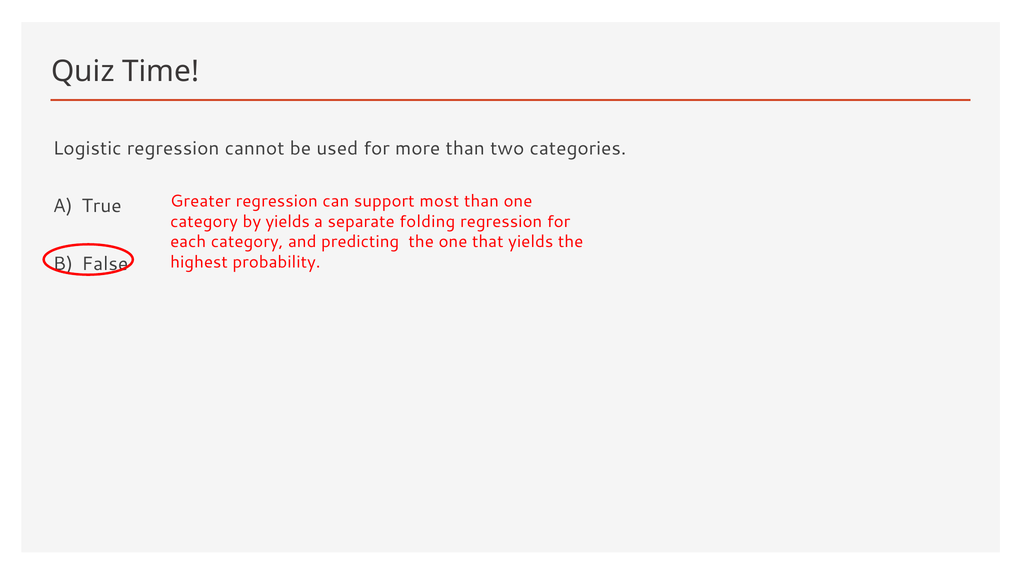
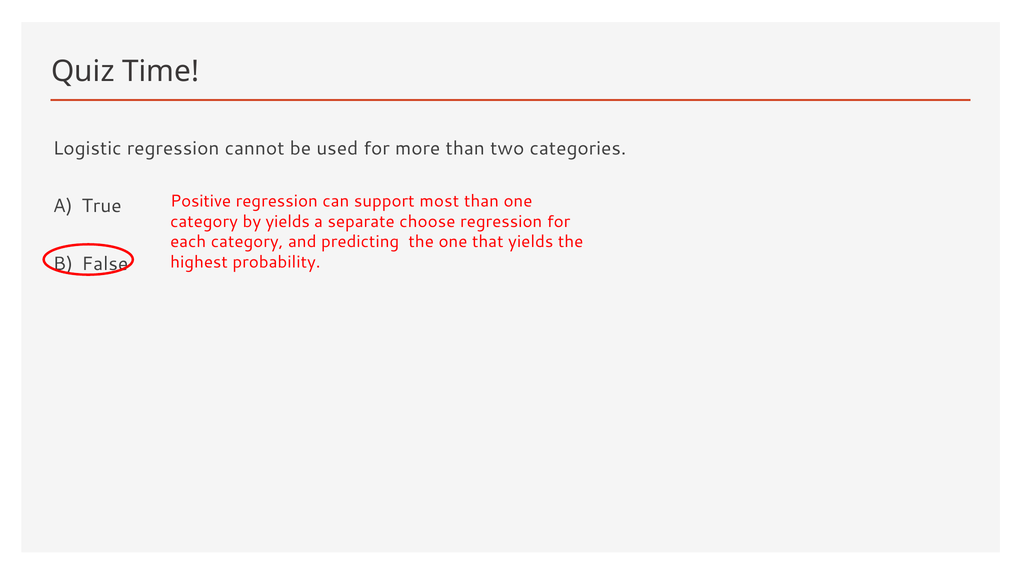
Greater: Greater -> Positive
folding: folding -> choose
